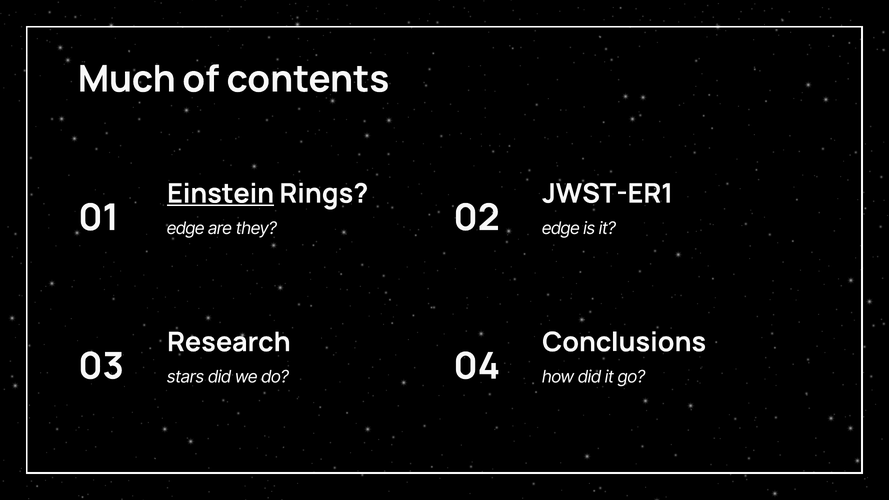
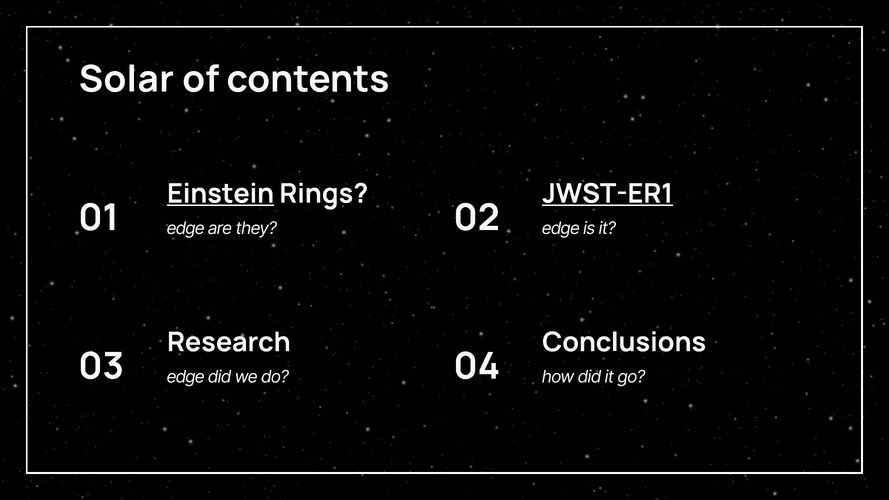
Much: Much -> Solar
JWST-ER1 underline: none -> present
stars at (186, 377): stars -> edge
